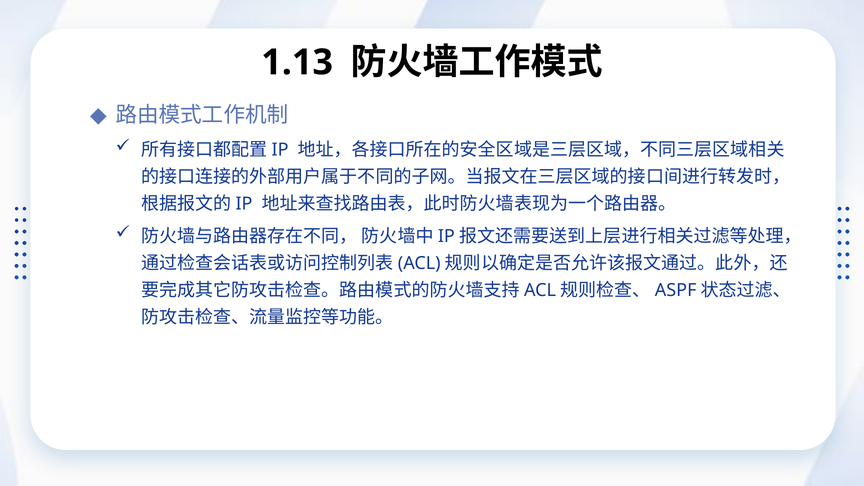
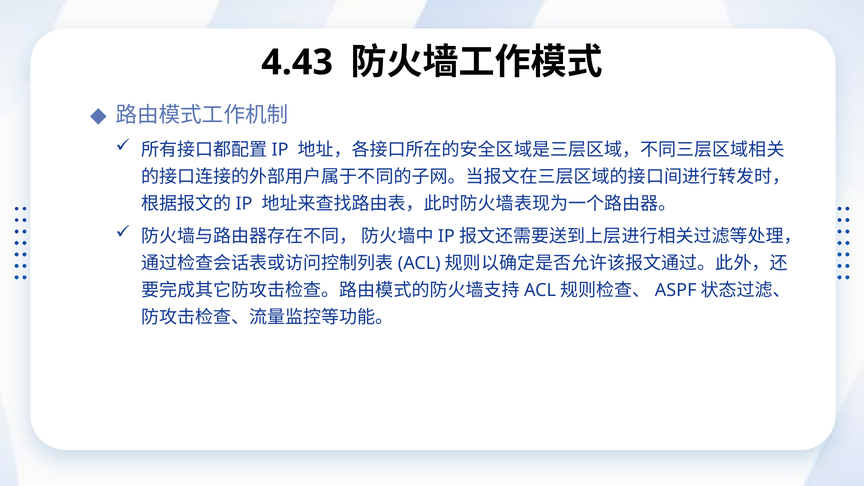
1.13: 1.13 -> 4.43
